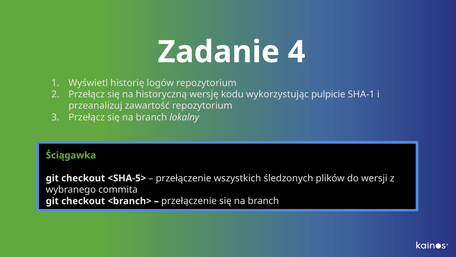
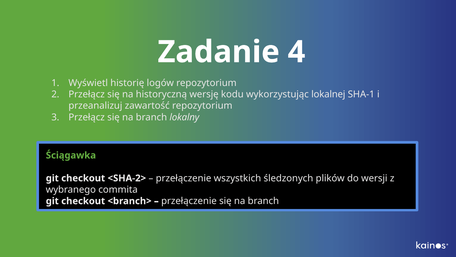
pulpicie: pulpicie -> lokalnej
<SHA-5>: <SHA-5> -> <SHA-2>
